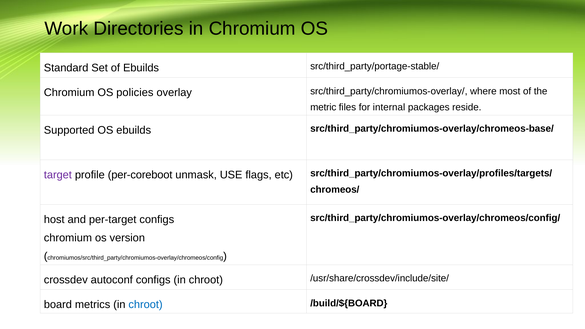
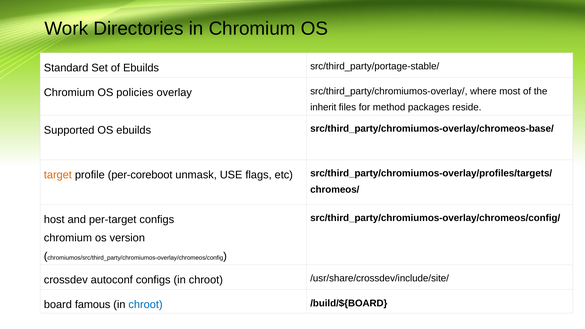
metric: metric -> inherit
internal: internal -> method
target colour: purple -> orange
metrics: metrics -> famous
